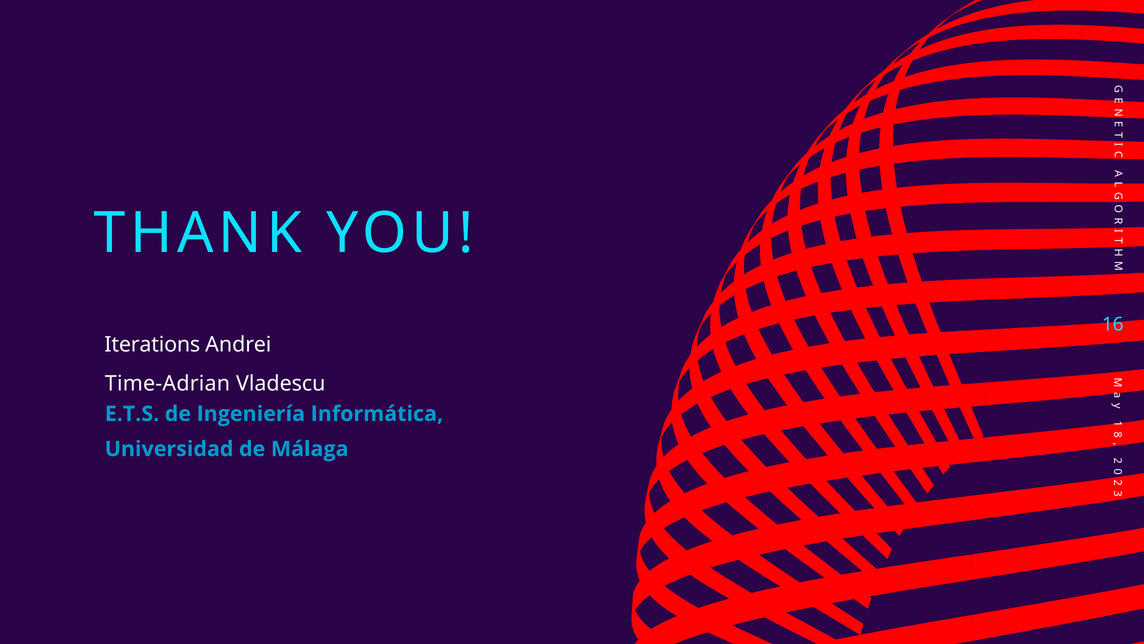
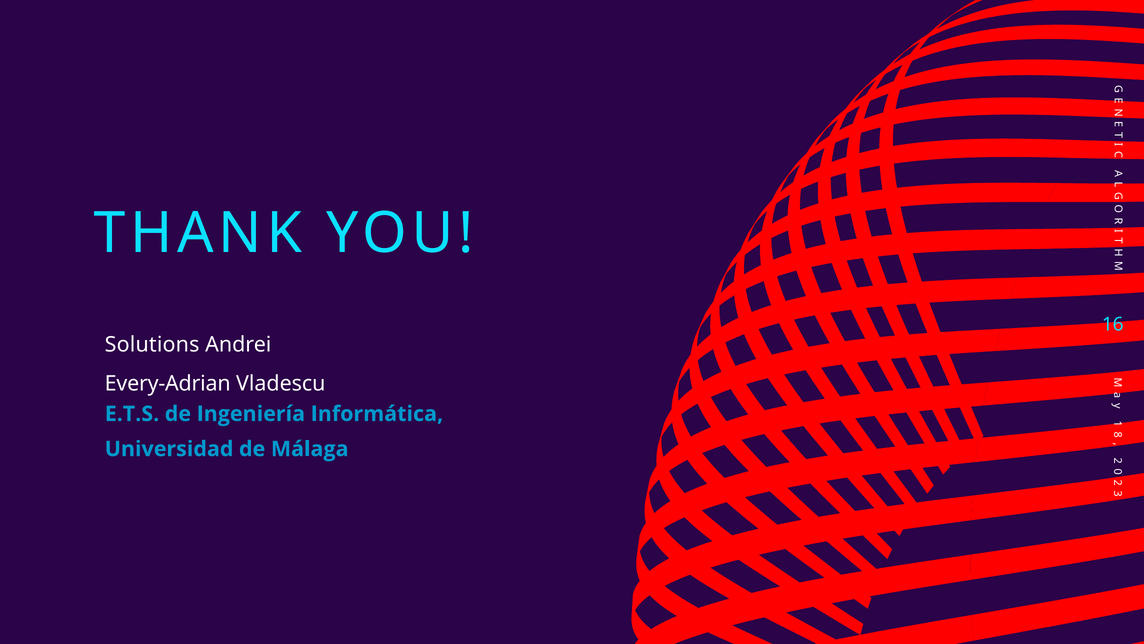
Iterations: Iterations -> Solutions
Time-Adrian: Time-Adrian -> Every-Adrian
